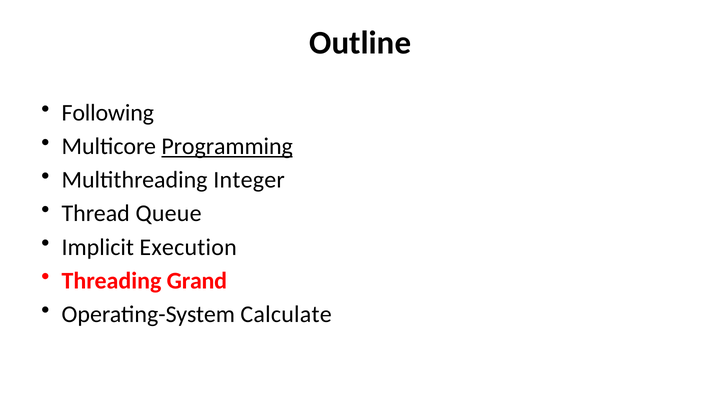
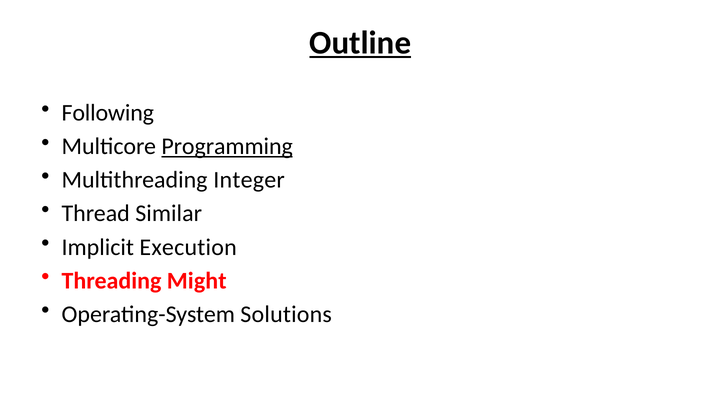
Outline underline: none -> present
Queue: Queue -> Similar
Grand: Grand -> Might
Calculate: Calculate -> Solutions
